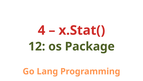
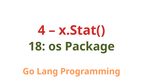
12: 12 -> 18
